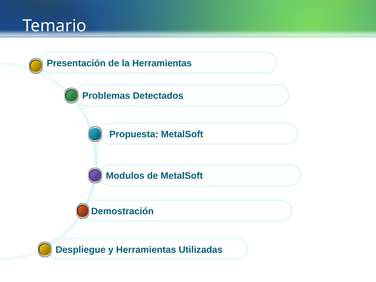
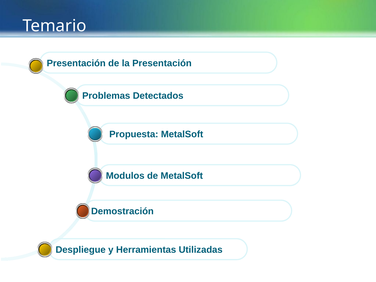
la Herramientas: Herramientas -> Presentación
